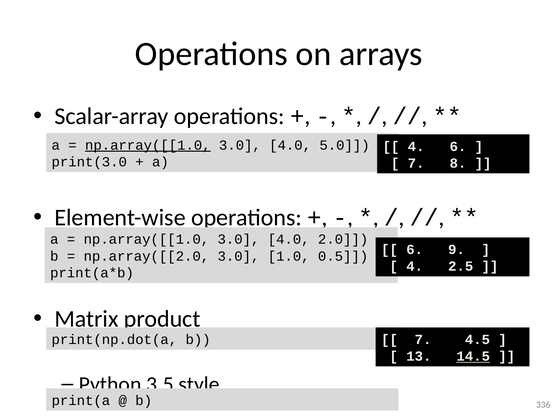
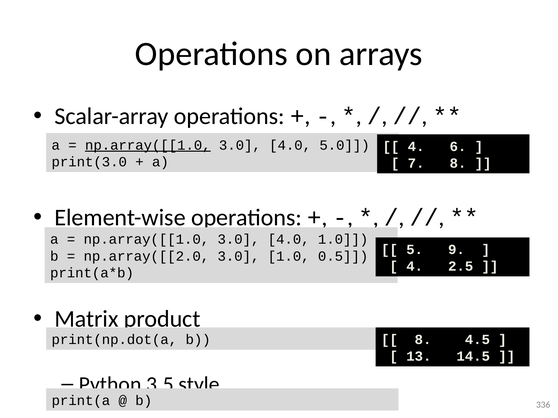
4.0 2.0: 2.0 -> 1.0
6 at (415, 250): 6 -> 5
7 at (423, 340): 7 -> 8
14.5 underline: present -> none
